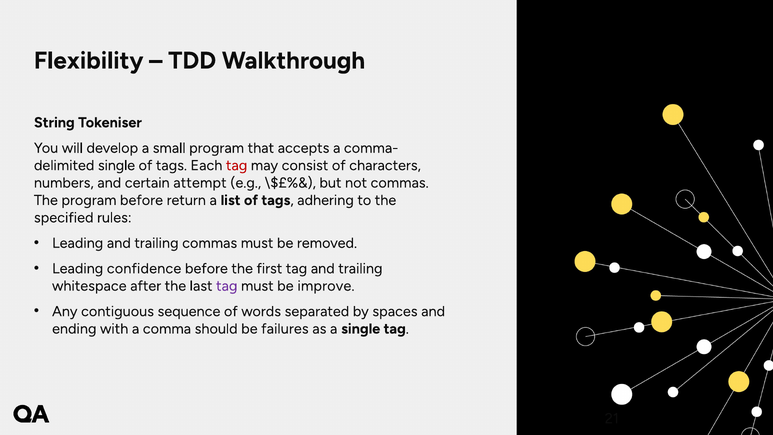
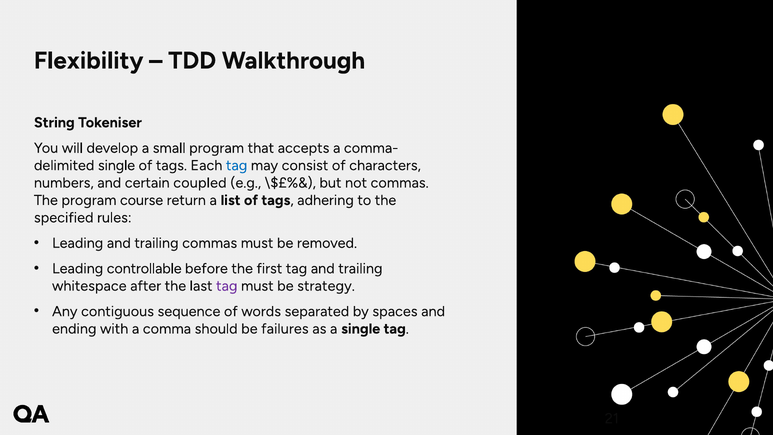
tag at (237, 165) colour: red -> blue
attempt: attempt -> coupled
program before: before -> course
confidence: confidence -> controllable
improve: improve -> strategy
